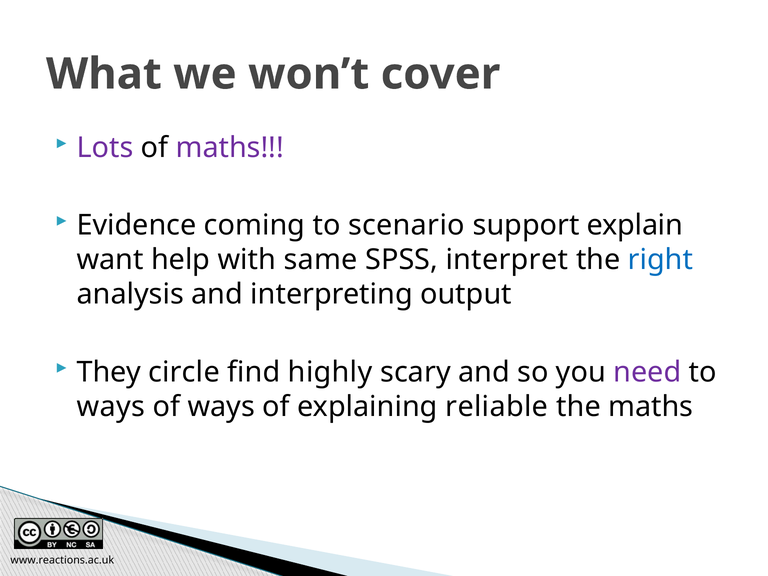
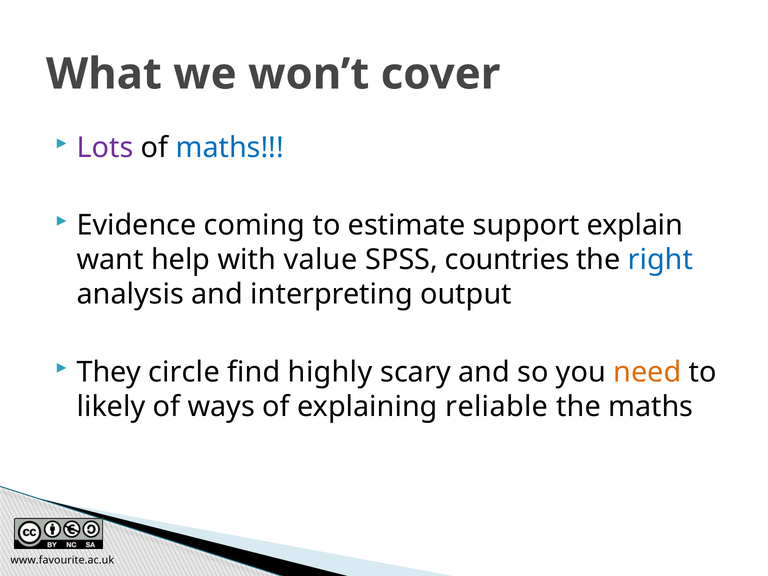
maths at (230, 148) colour: purple -> blue
scenario: scenario -> estimate
same: same -> value
interpret: interpret -> countries
need colour: purple -> orange
ways at (111, 407): ways -> likely
www.reactions.ac.uk: www.reactions.ac.uk -> www.favourite.ac.uk
